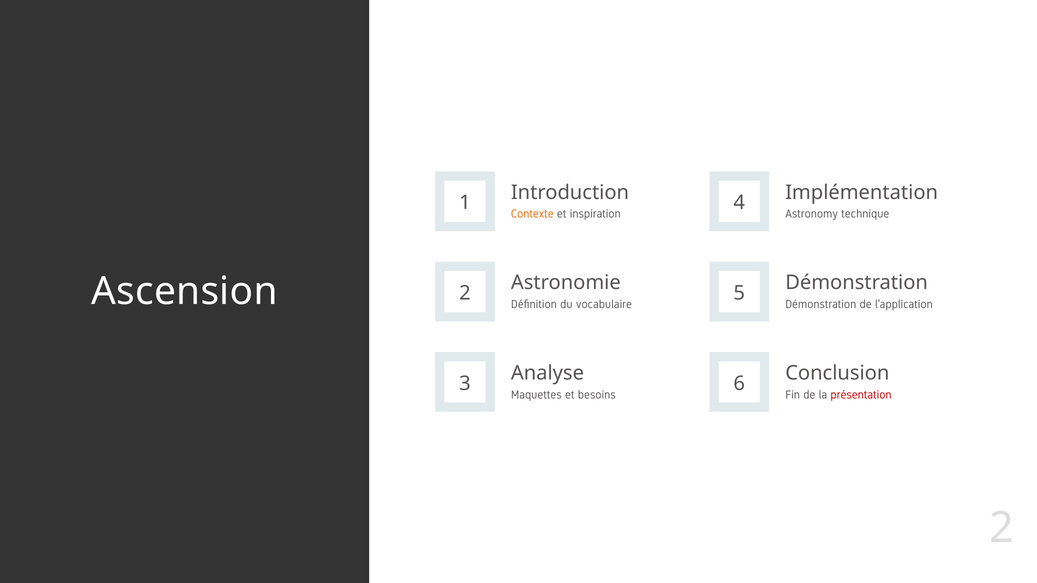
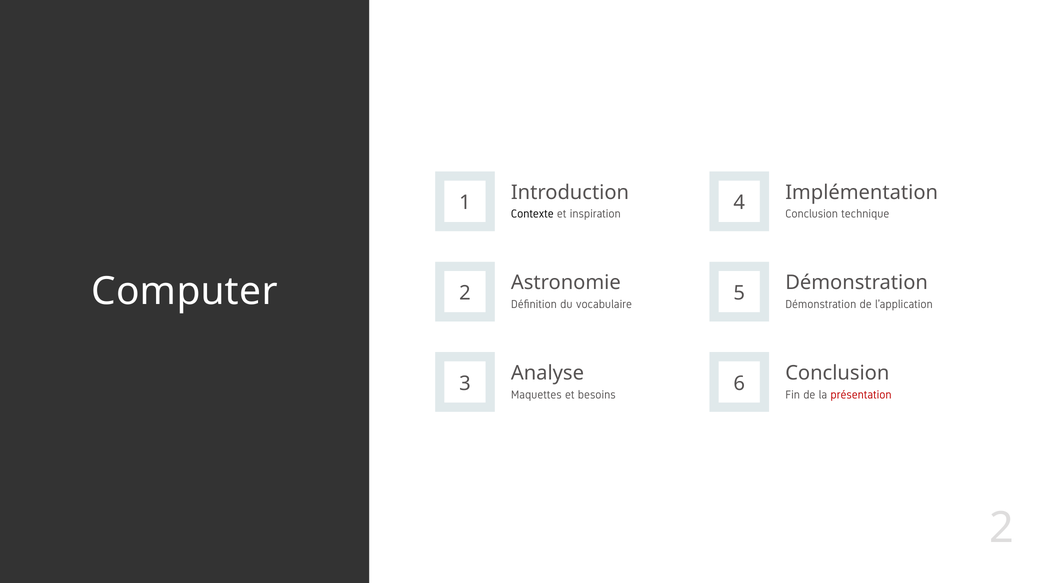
Contexte colour: orange -> black
Astronomy at (812, 214): Astronomy -> Conclusion
Ascension: Ascension -> Computer
